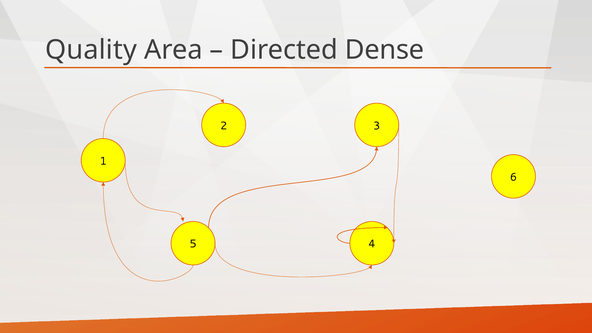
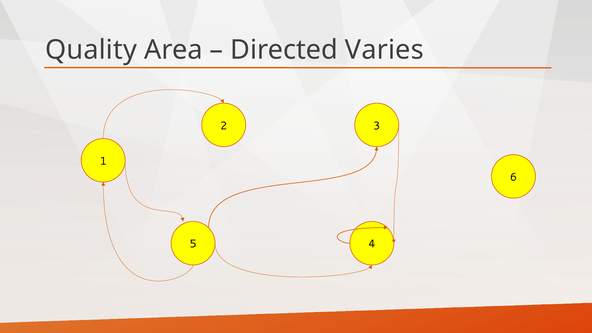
Dense: Dense -> Varies
